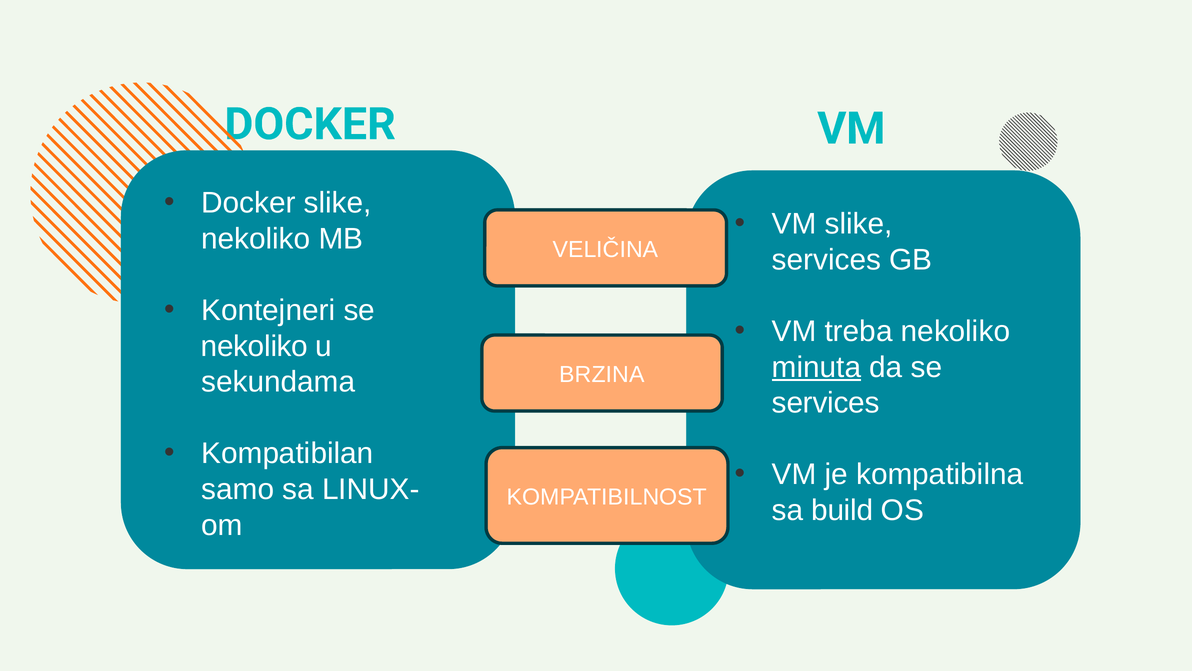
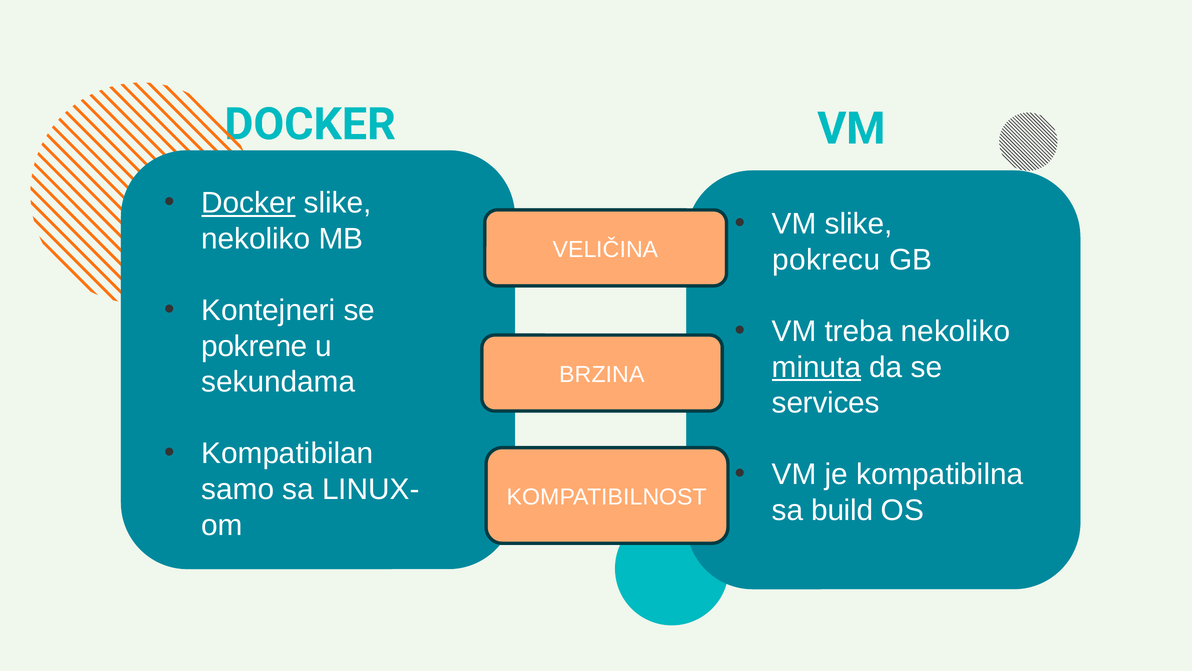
Docker at (248, 203) underline: none -> present
services at (826, 260): services -> pokrecu
nekoliko at (254, 346): nekoliko -> pokrene
